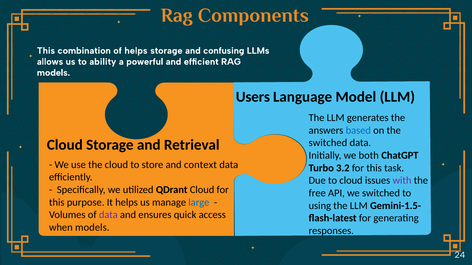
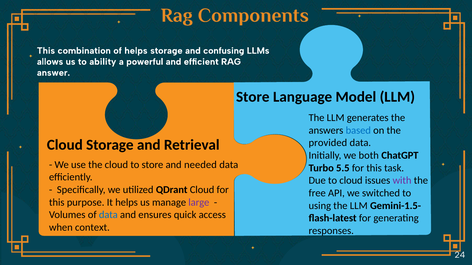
models at (54, 73): models -> answer
Users at (253, 97): Users -> Store
switched at (328, 143): switched -> provided
context: context -> needed
3.2: 3.2 -> 5.5
large colour: blue -> purple
data at (108, 215) colour: purple -> blue
when models: models -> context
